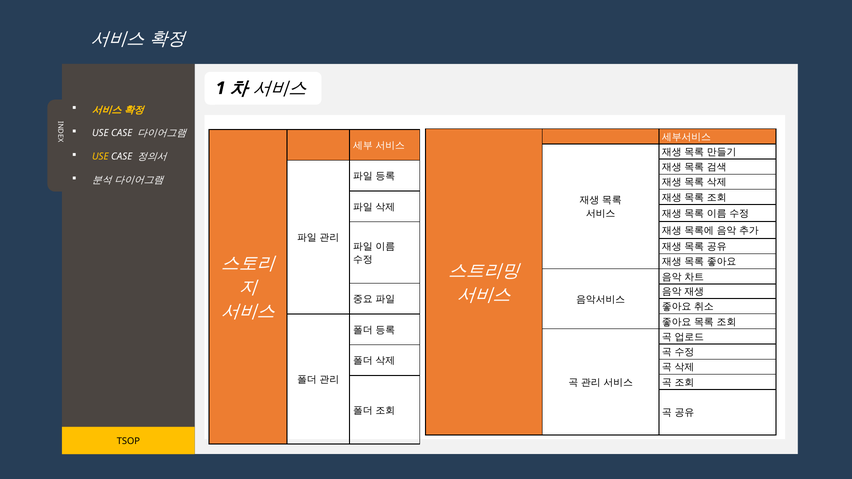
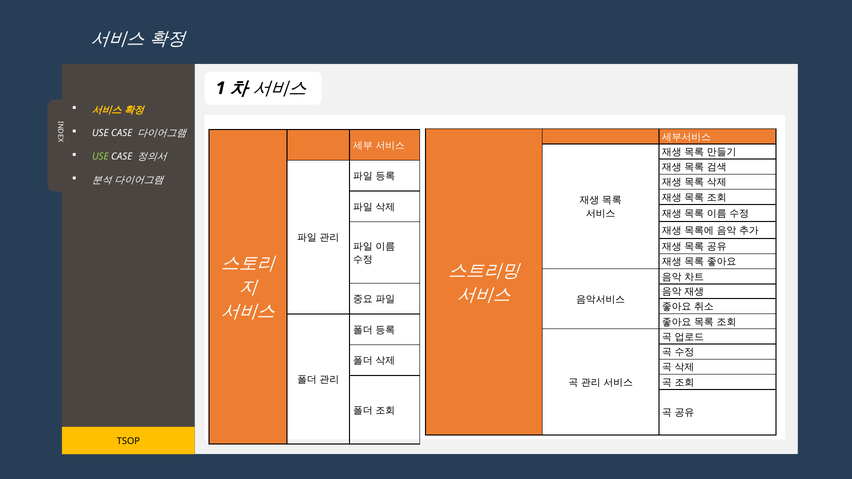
USE at (100, 157) colour: yellow -> light green
